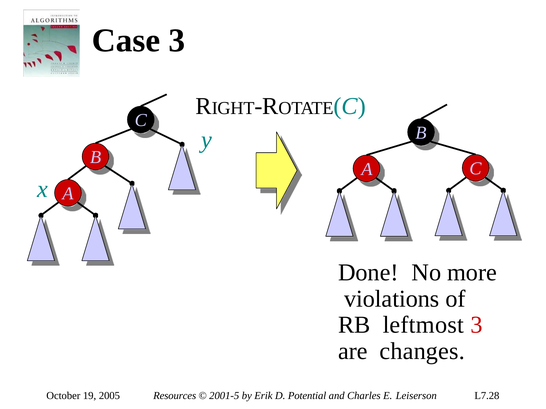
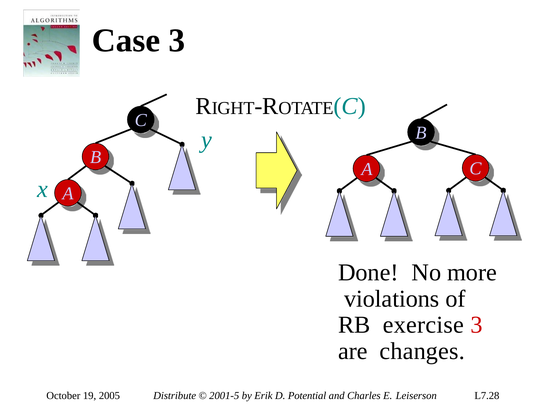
leftmost: leftmost -> exercise
Resources: Resources -> Distribute
